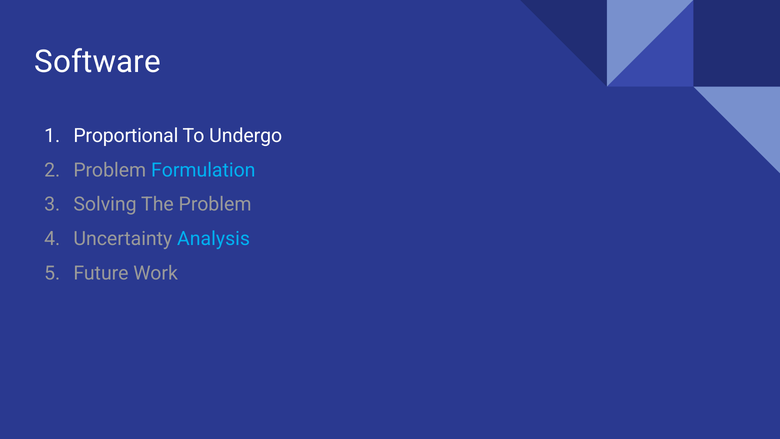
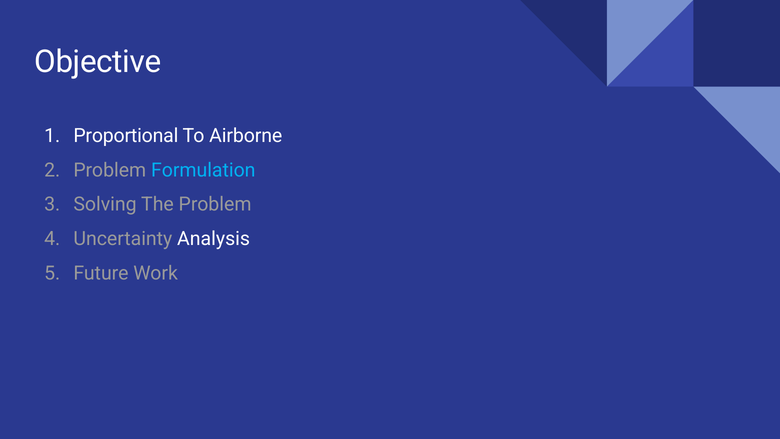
Software: Software -> Objective
Undergo: Undergo -> Airborne
Analysis colour: light blue -> white
